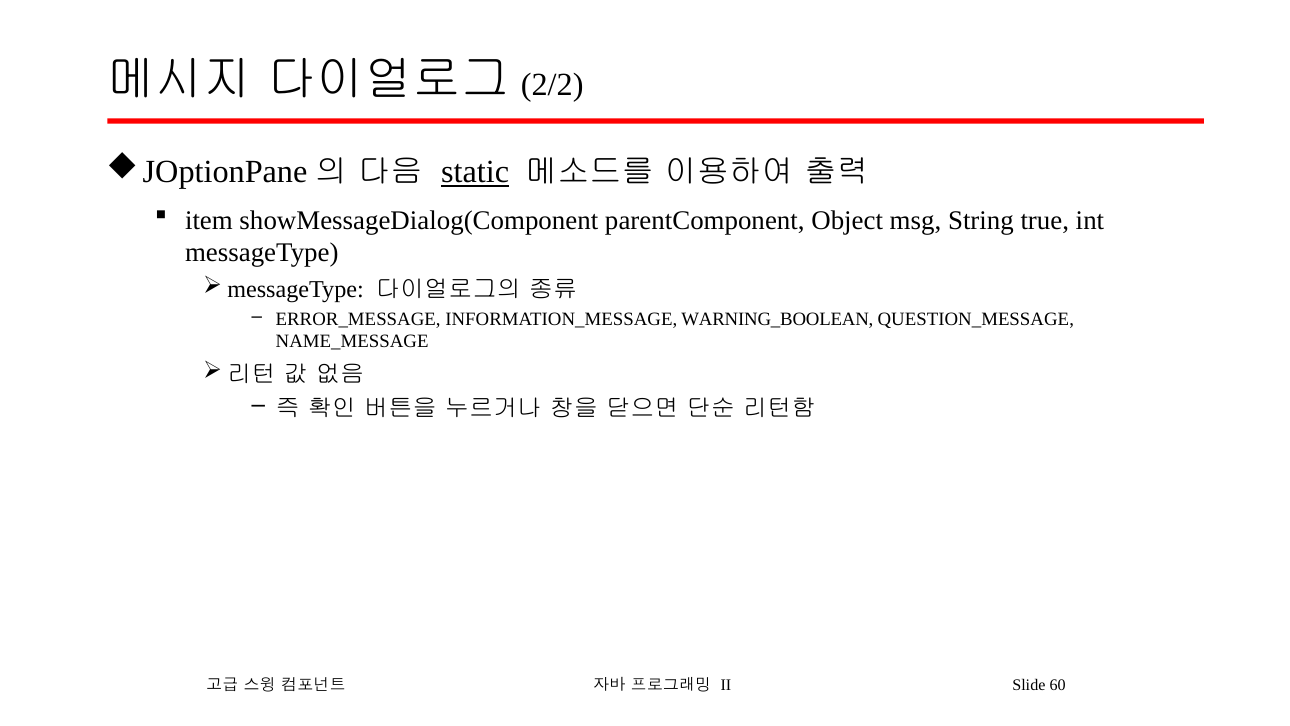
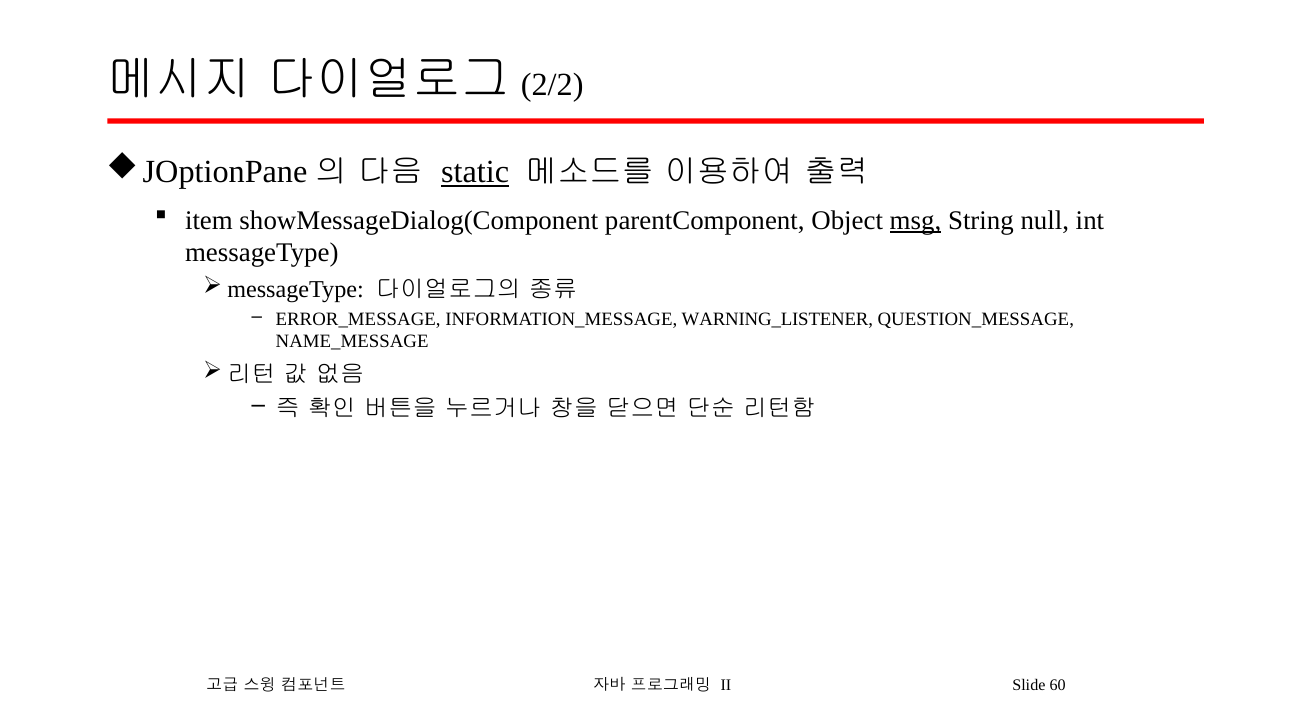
msg underline: none -> present
true: true -> null
WARNING_BOOLEAN: WARNING_BOOLEAN -> WARNING_LISTENER
